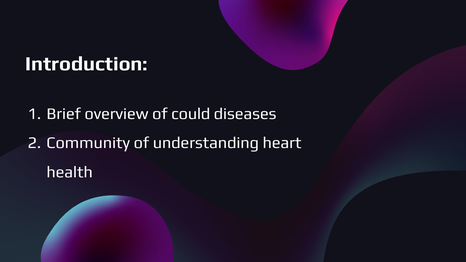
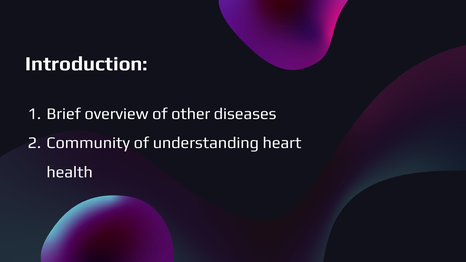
could: could -> other
